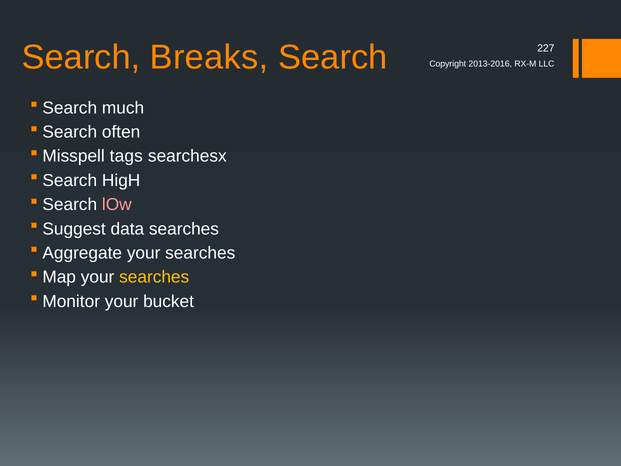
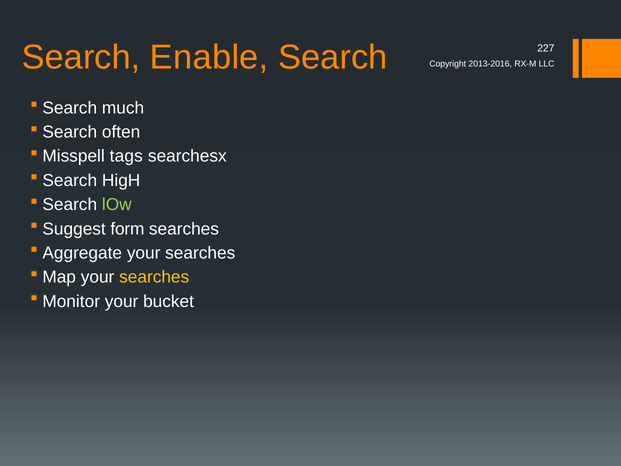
Breaks: Breaks -> Enable
lOw colour: pink -> light green
data: data -> form
